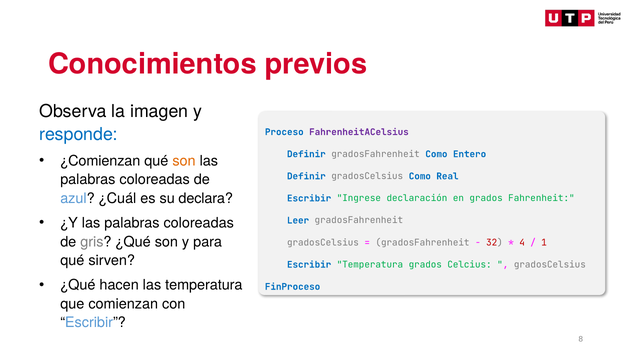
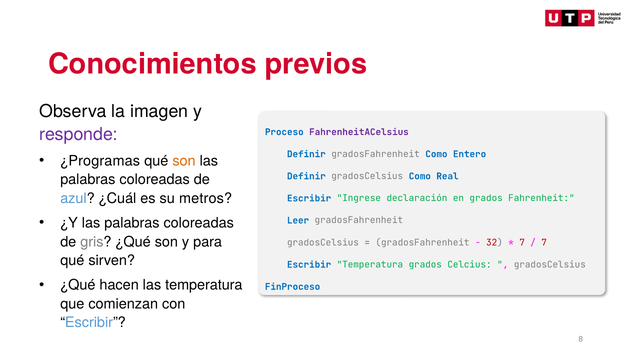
responde colour: blue -> purple
¿Comienzan: ¿Comienzan -> ¿Programas
declara: declara -> metros
4 at (522, 242): 4 -> 7
1 at (544, 242): 1 -> 7
